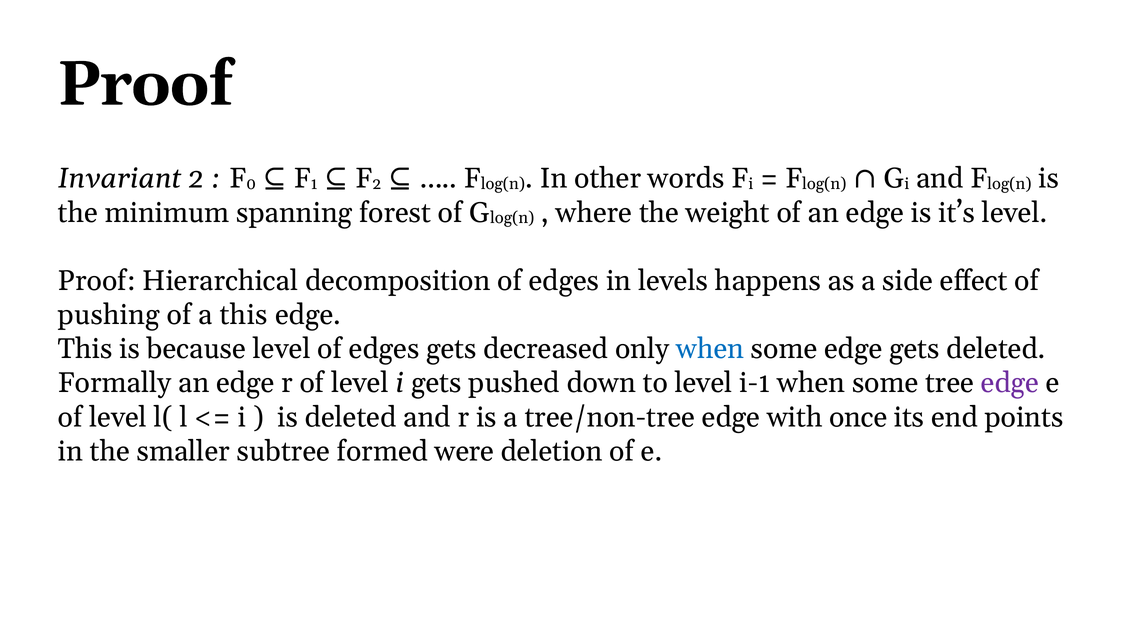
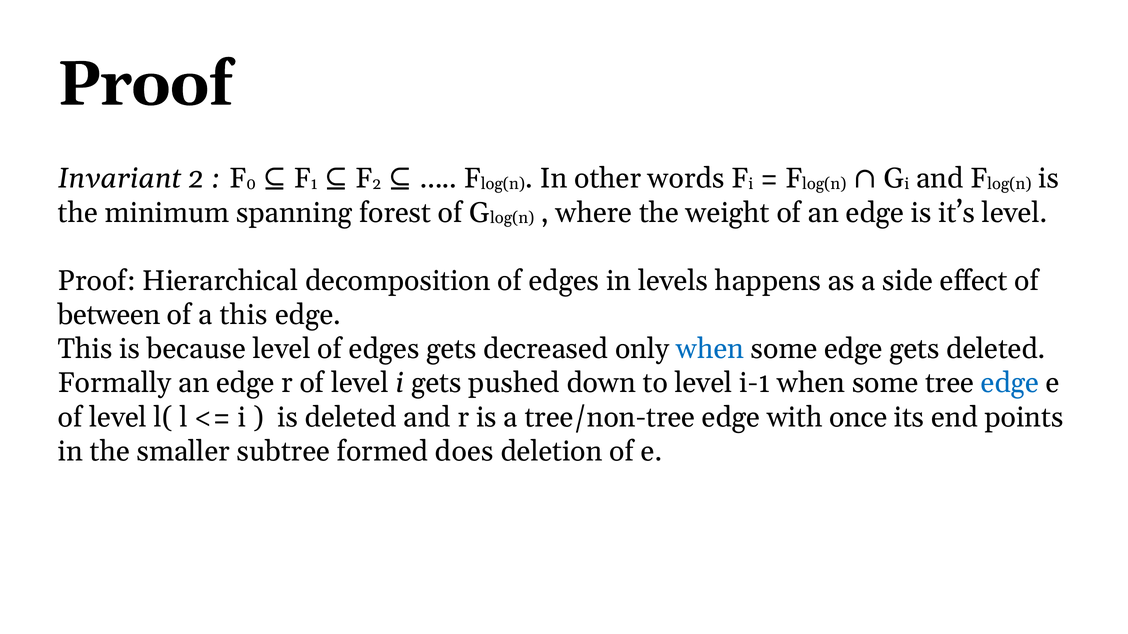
pushing: pushing -> between
edge at (1010, 383) colour: purple -> blue
were: were -> does
